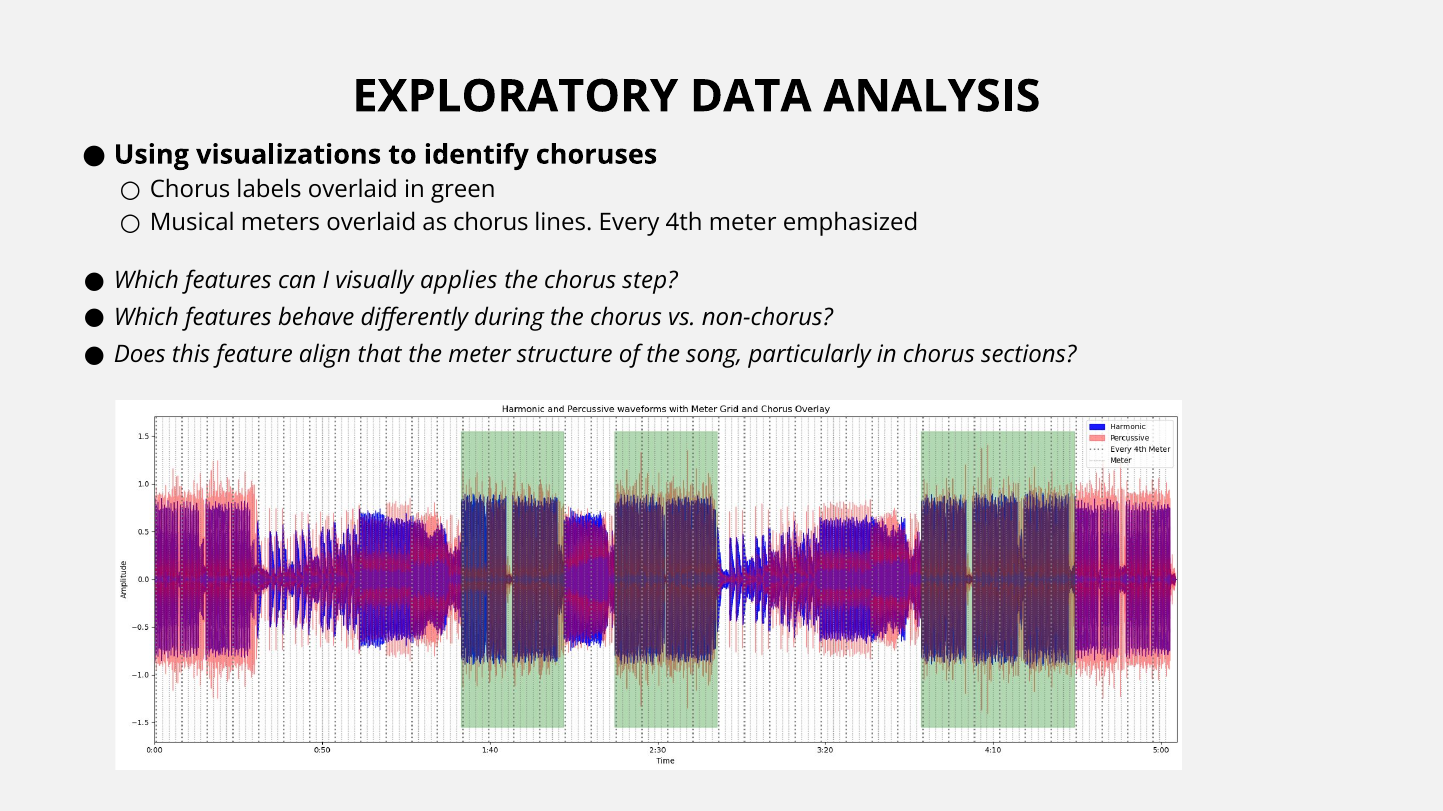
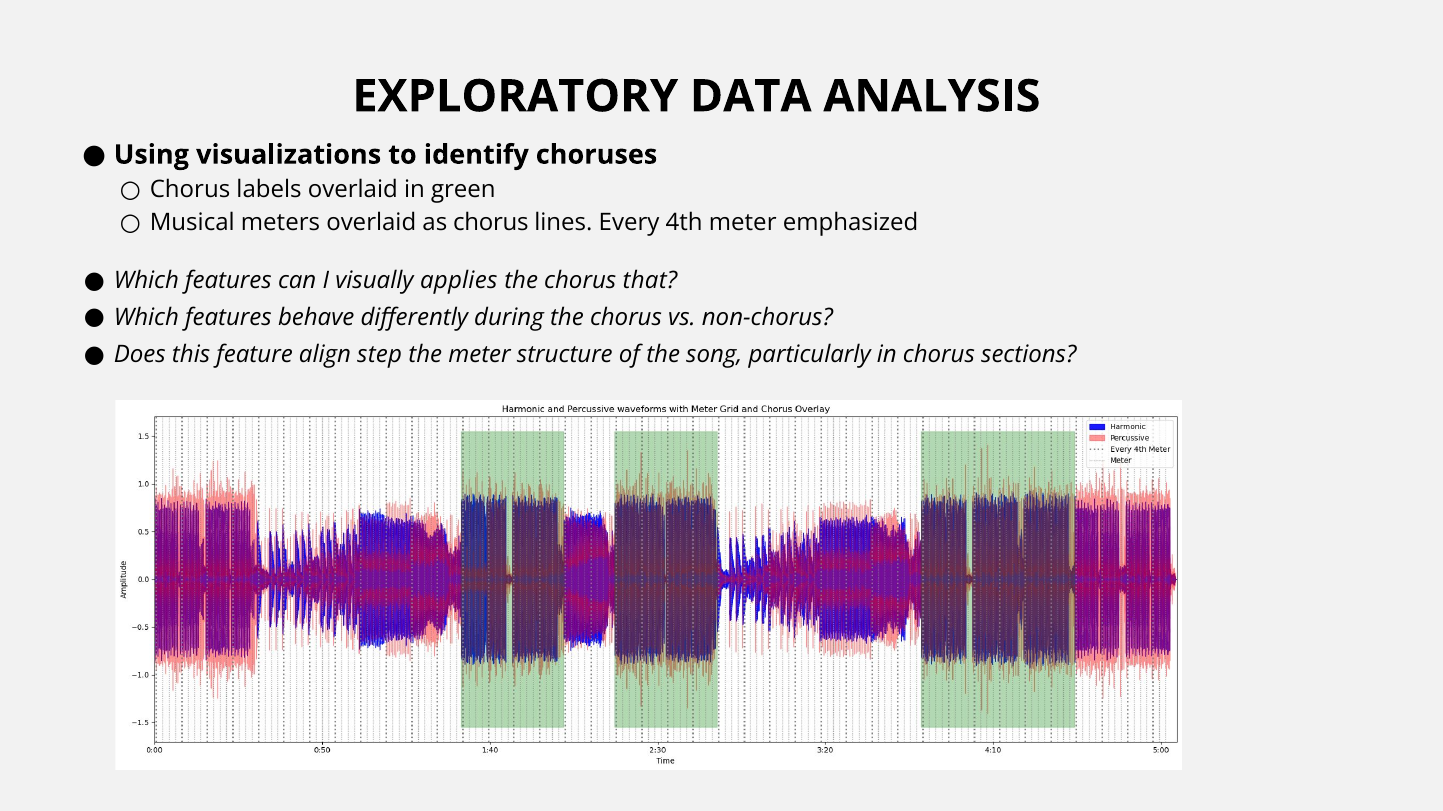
step: step -> that
that: that -> step
